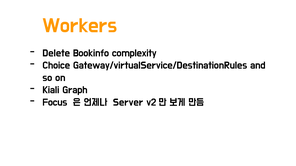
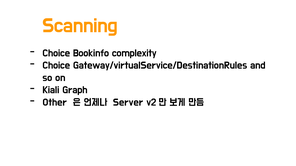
Workers: Workers -> Scanning
Delete at (56, 53): Delete -> Choice
Focus: Focus -> Other
